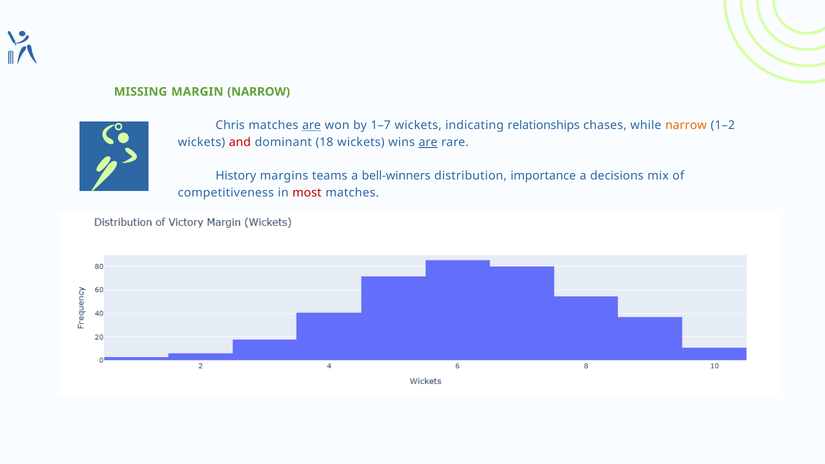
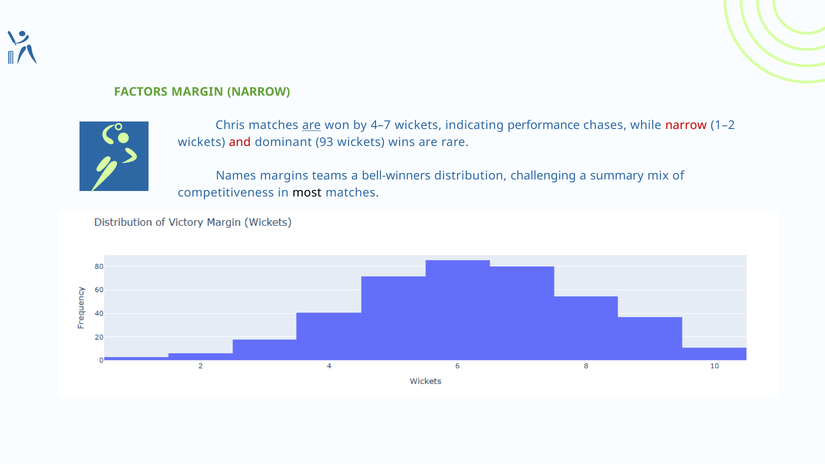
MISSING: MISSING -> FACTORS
1–7: 1–7 -> 4–7
relationships: relationships -> performance
narrow at (686, 125) colour: orange -> red
18: 18 -> 93
are at (428, 142) underline: present -> none
History: History -> Names
importance: importance -> challenging
decisions: decisions -> summary
most colour: red -> black
